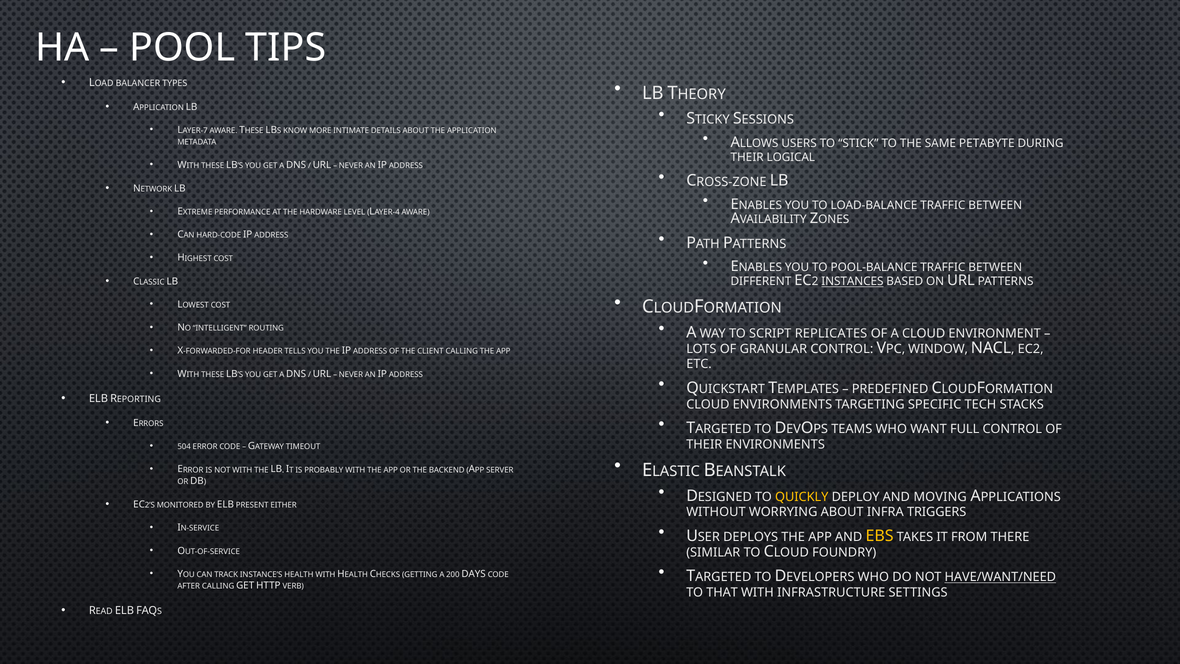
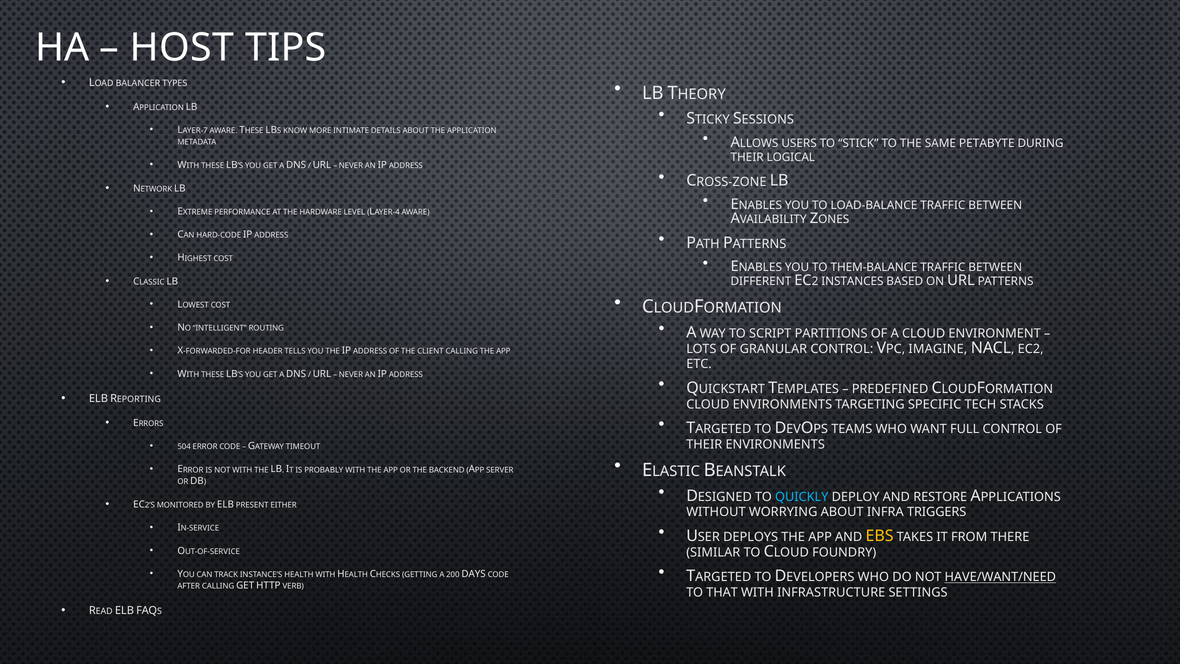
POOL: POOL -> HOST
POOL-BALANCE: POOL-BALANCE -> THEM-BALANCE
INSTANCES underline: present -> none
REPLICATES: REPLICATES -> PARTITIONS
WINDOW: WINDOW -> IMAGINE
QUICKLY colour: yellow -> light blue
MOVING: MOVING -> RESTORE
